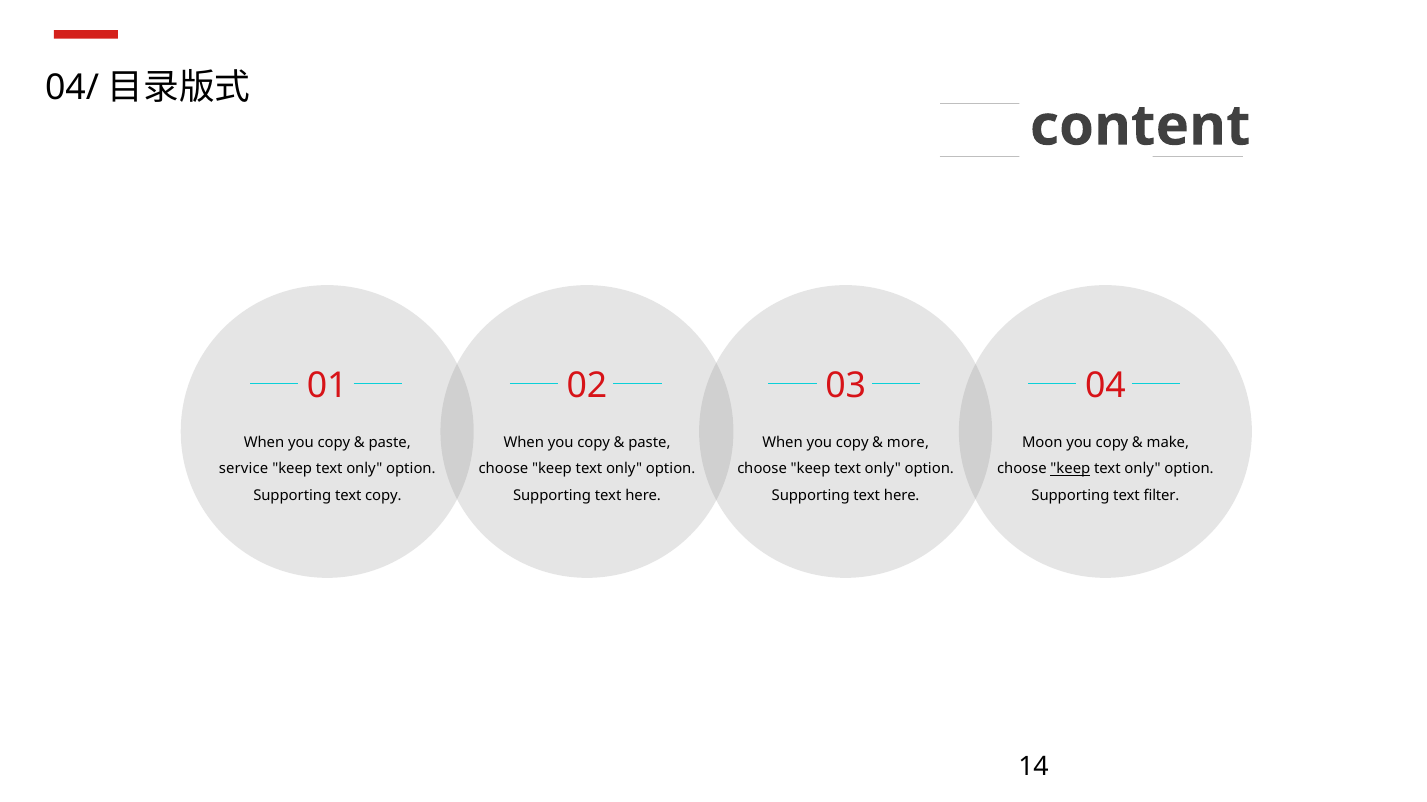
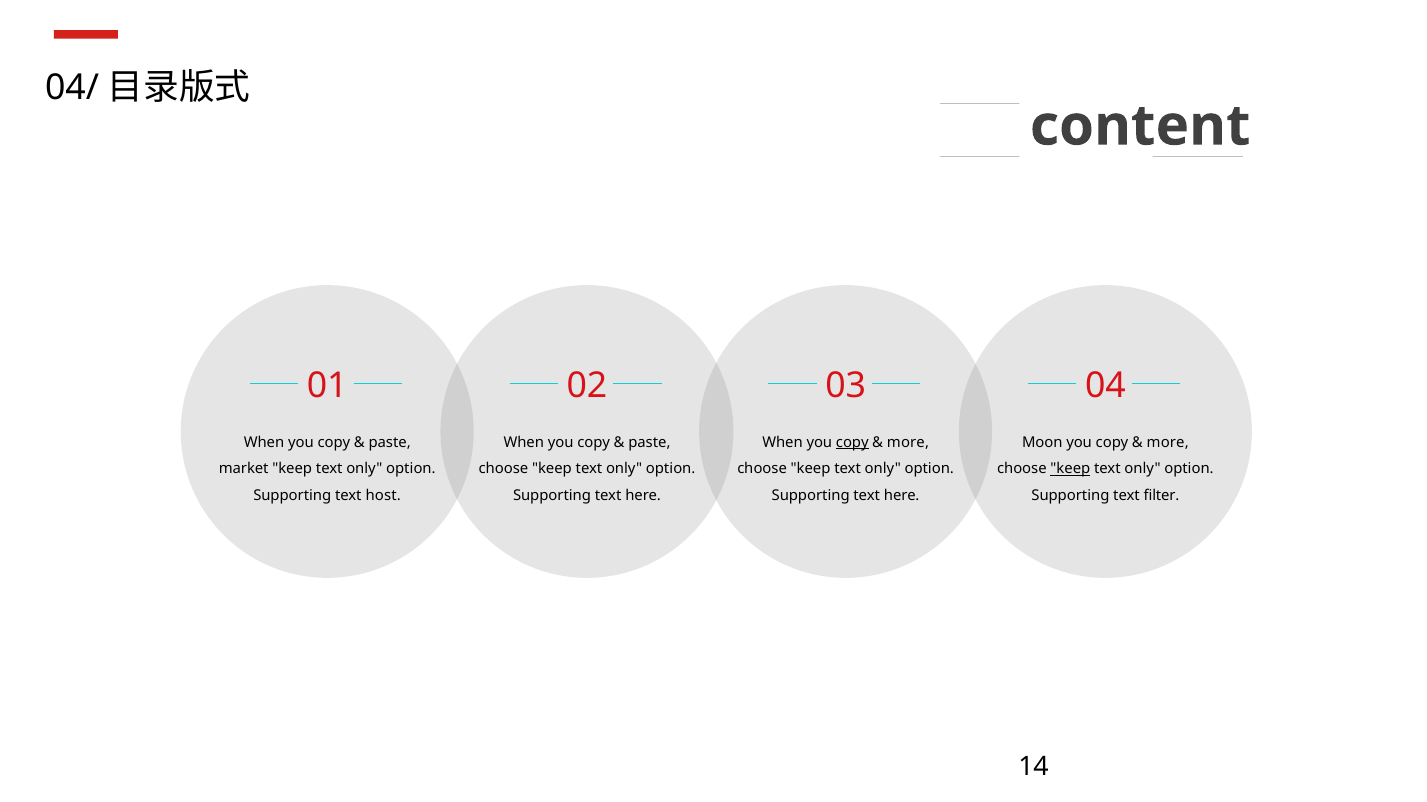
copy at (852, 443) underline: none -> present
make at (1168, 443): make -> more
service: service -> market
text copy: copy -> host
